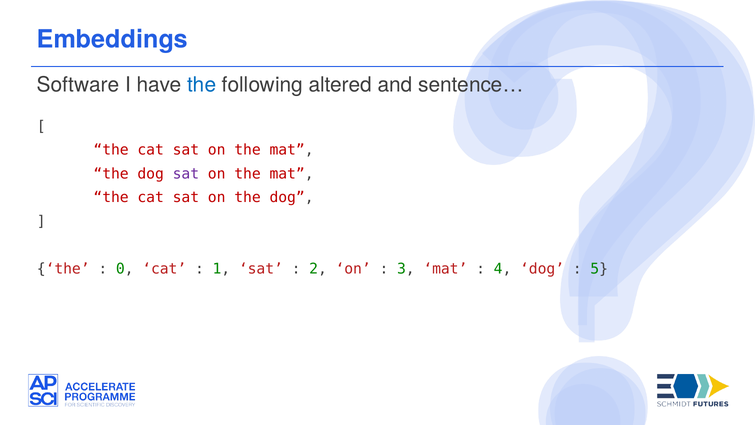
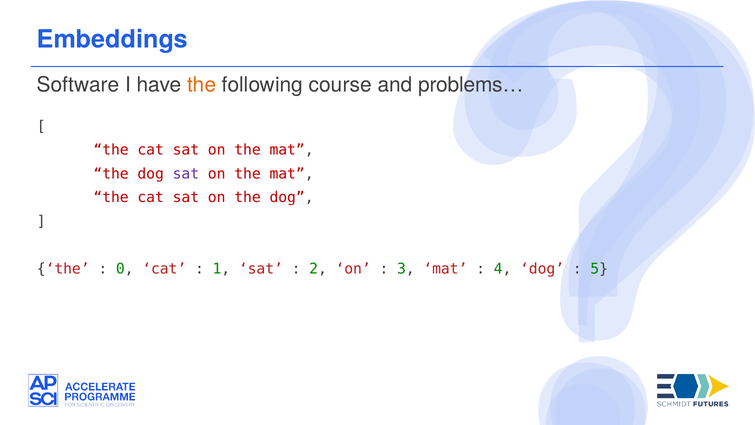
the at (202, 85) colour: blue -> orange
altered: altered -> course
sentence…: sentence… -> problems…
